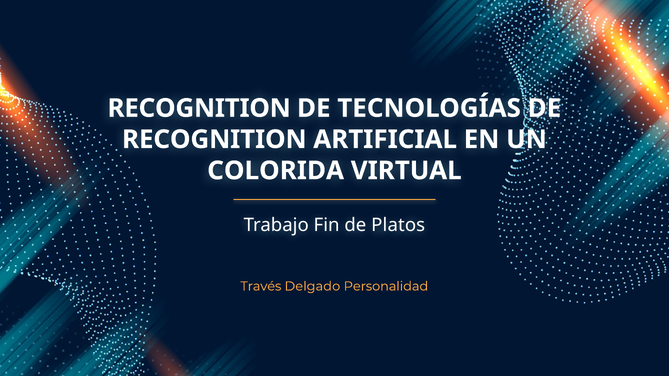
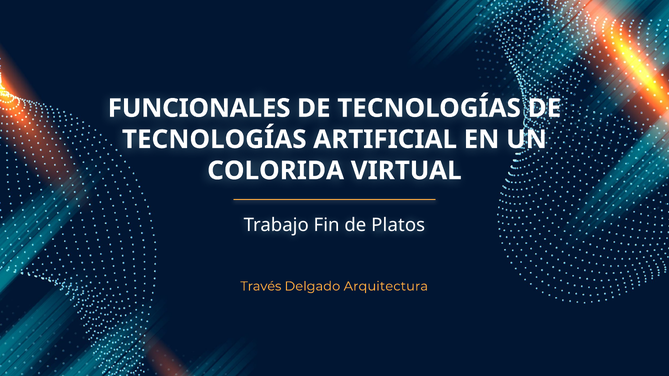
RECOGNITION at (199, 108): RECOGNITION -> FUNCIONALES
RECOGNITION at (214, 140): RECOGNITION -> TECNOLOGÍAS
Personalidad: Personalidad -> Arquitectura
